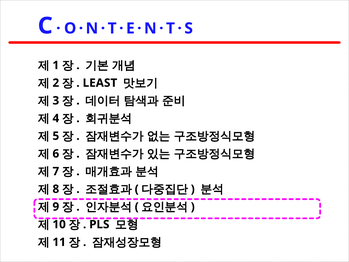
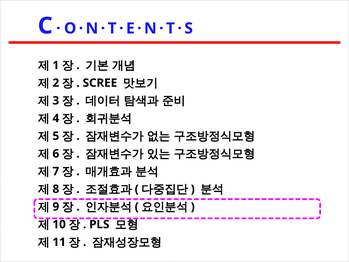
LEAST: LEAST -> SCREE
